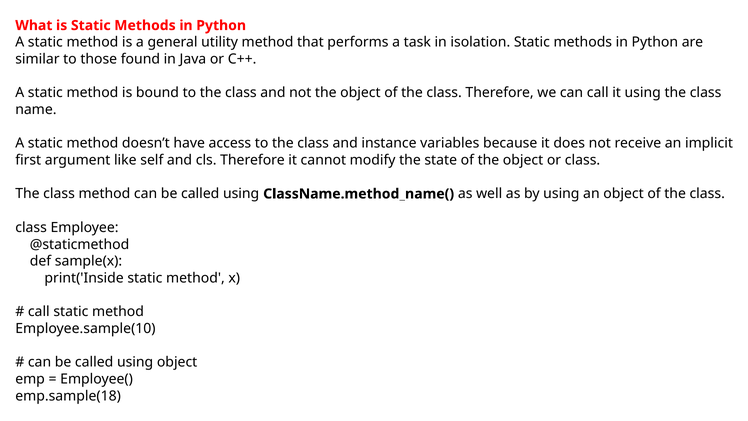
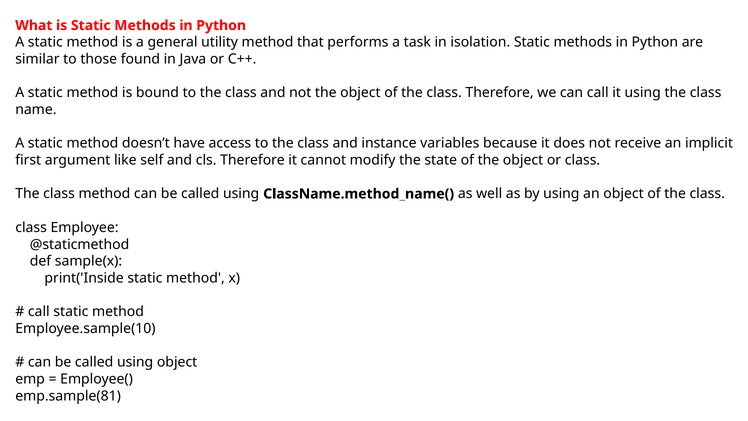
emp.sample(18: emp.sample(18 -> emp.sample(81
